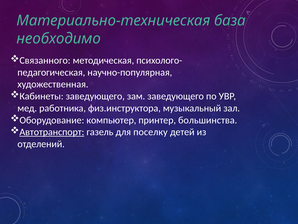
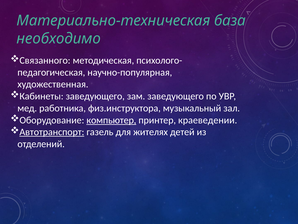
компьютер underline: none -> present
большинства: большинства -> краеведении
поселку: поселку -> жителях
